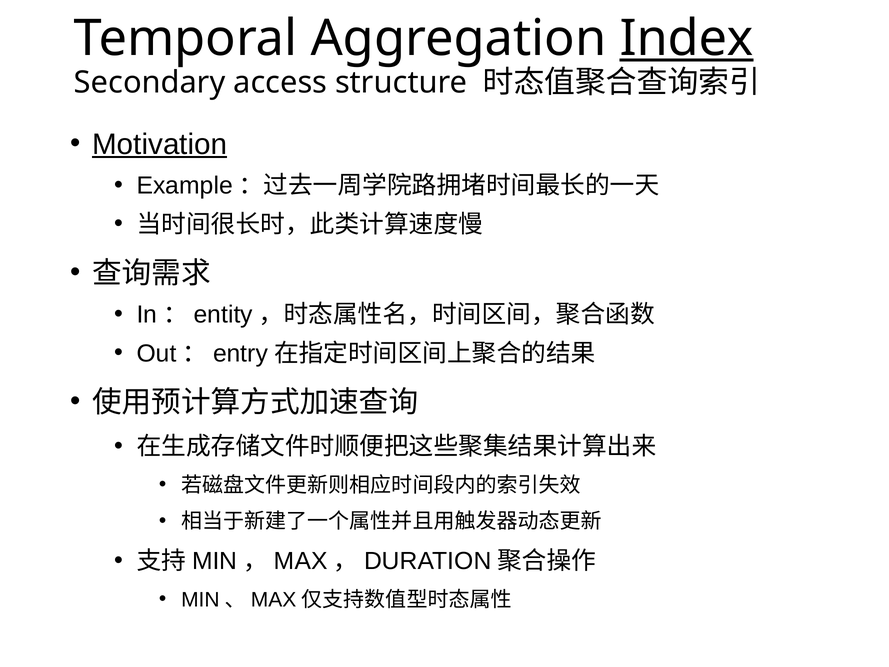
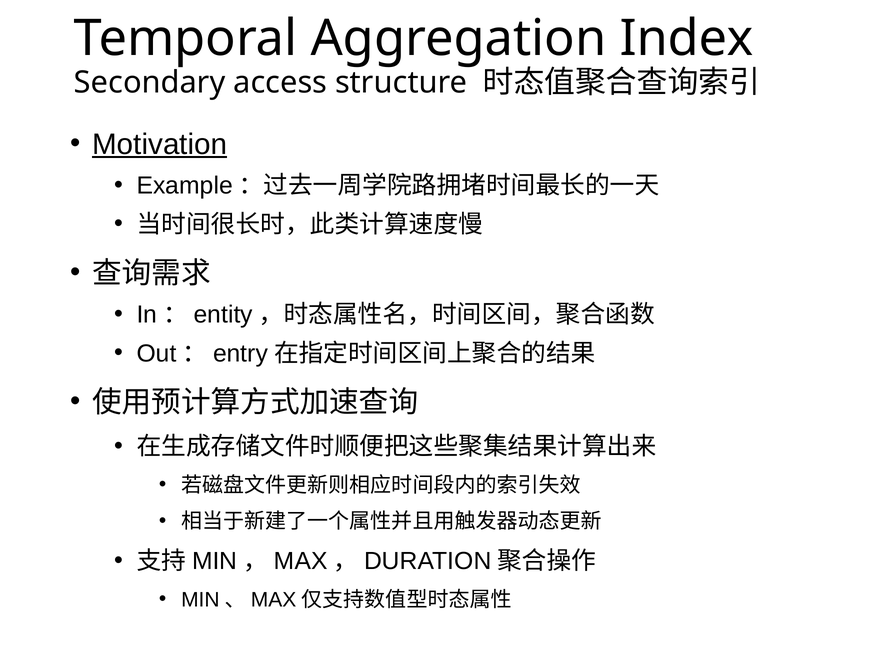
Index underline: present -> none
